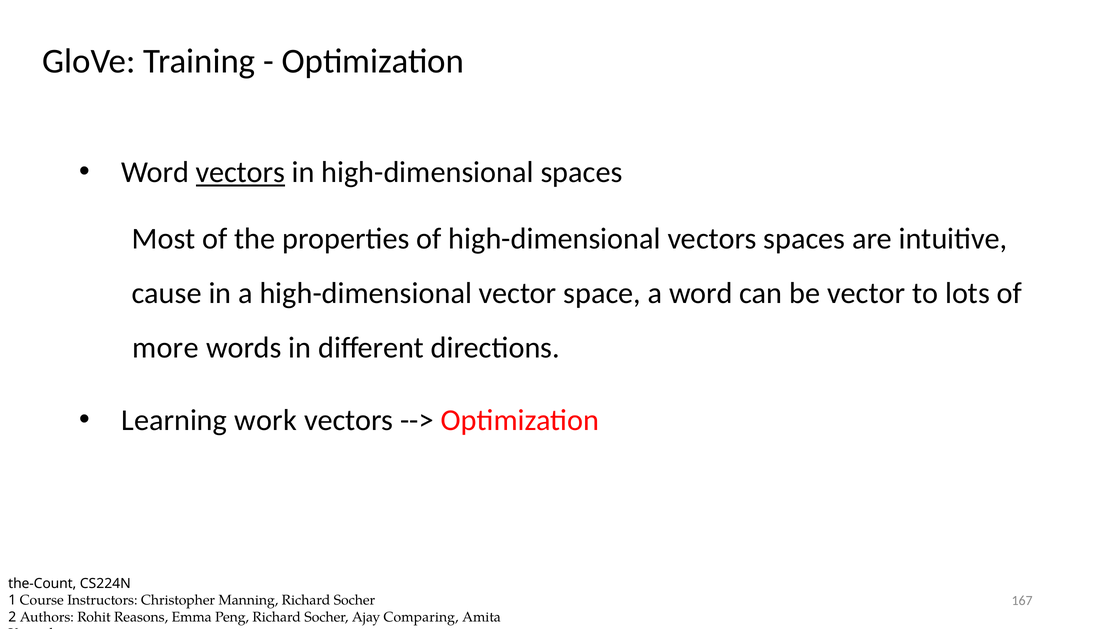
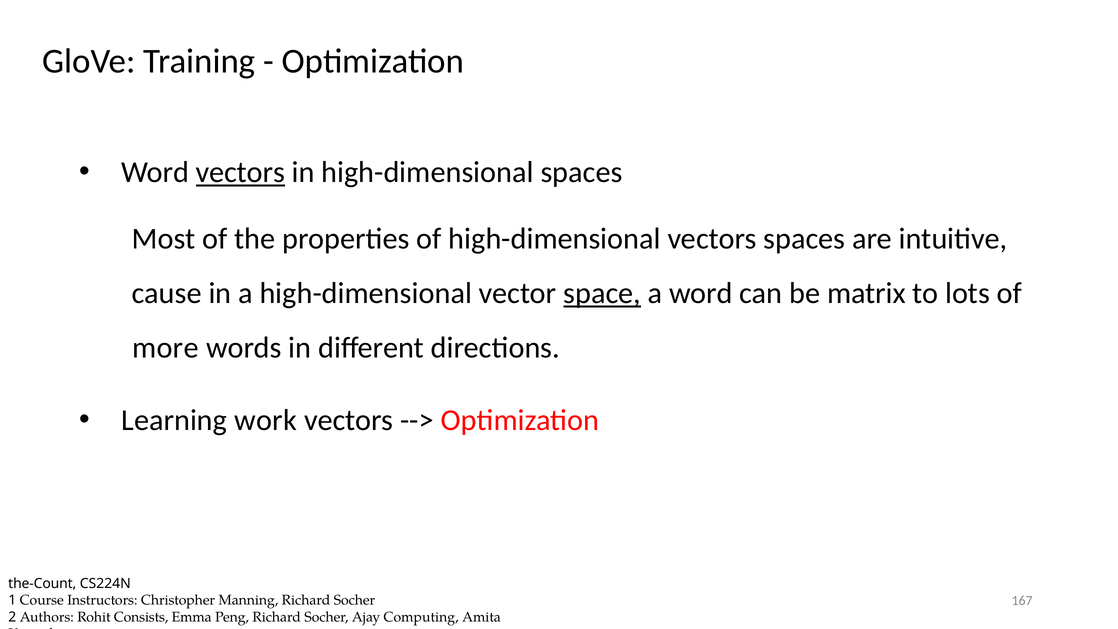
space underline: none -> present
be vector: vector -> matrix
Reasons: Reasons -> Consists
Comparing: Comparing -> Computing
